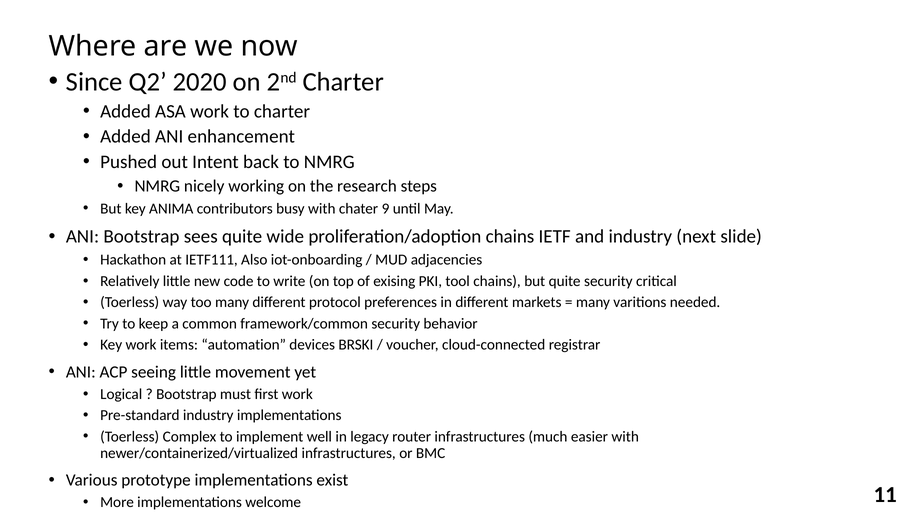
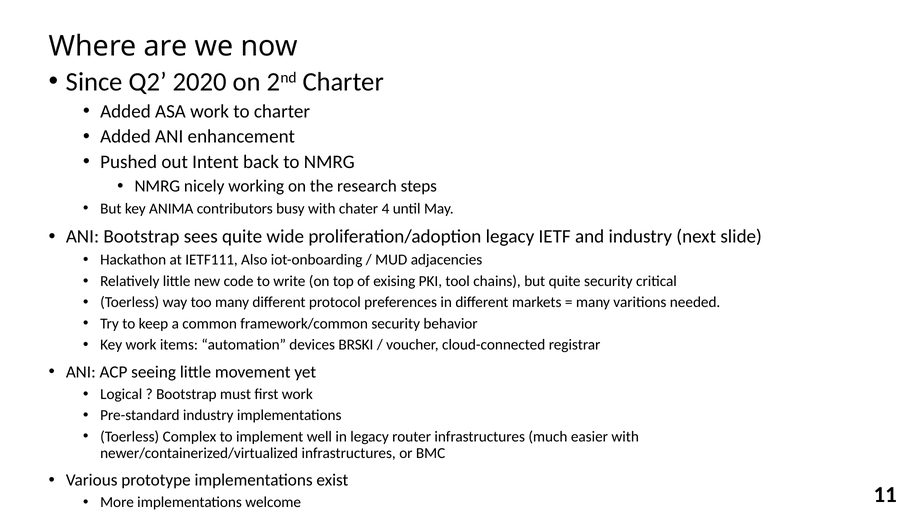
9: 9 -> 4
proliferation/adoption chains: chains -> legacy
